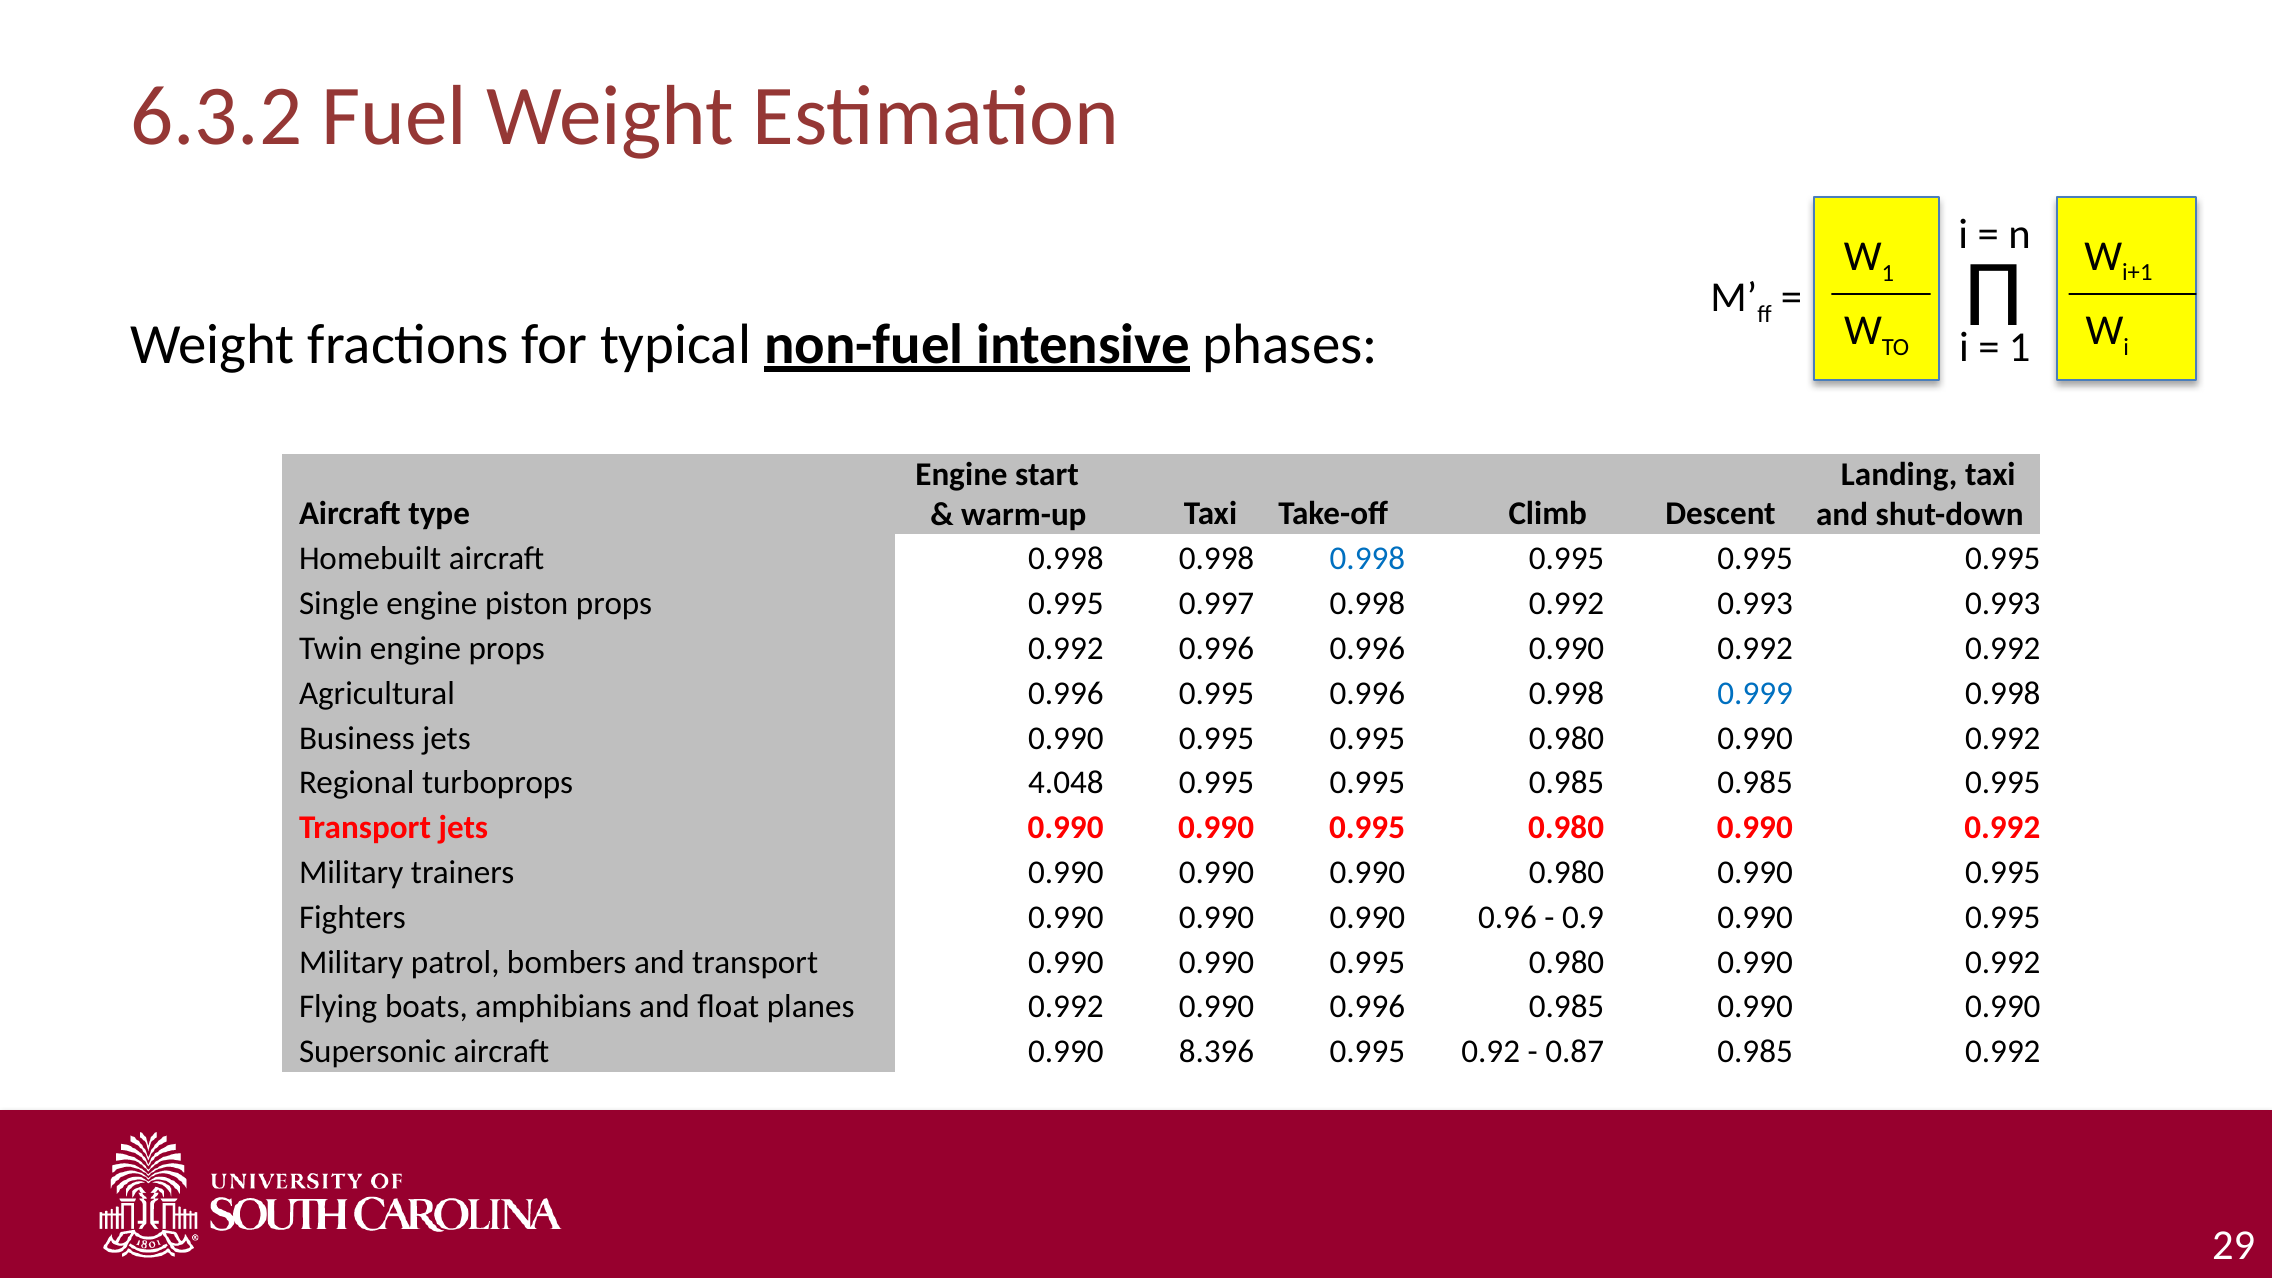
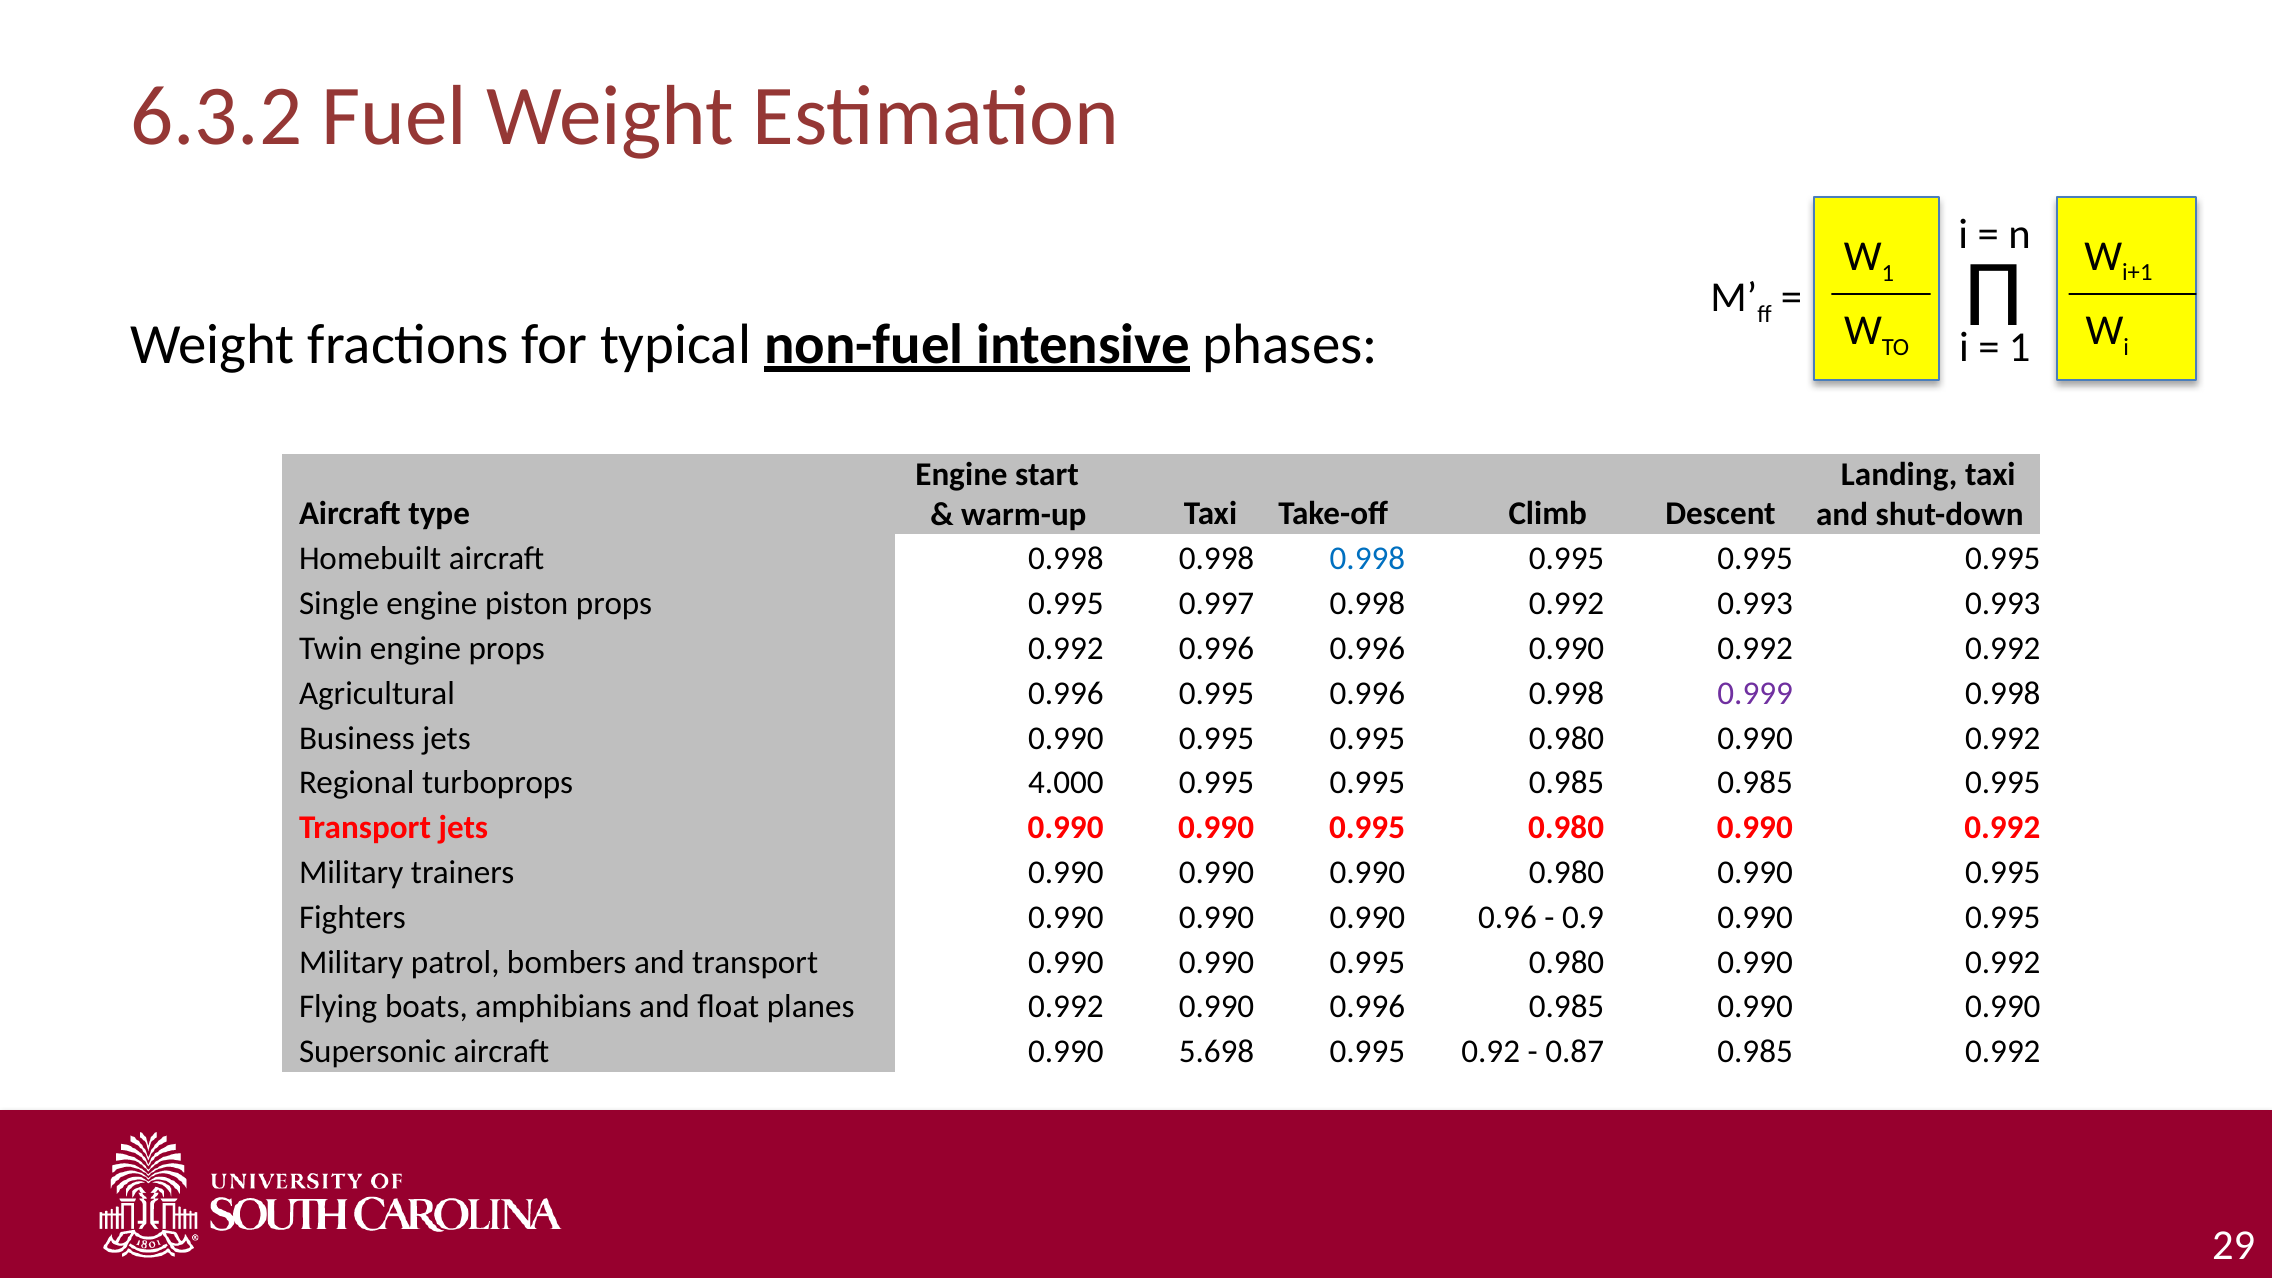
0.999 colour: blue -> purple
4.048: 4.048 -> 4.000
8.396: 8.396 -> 5.698
